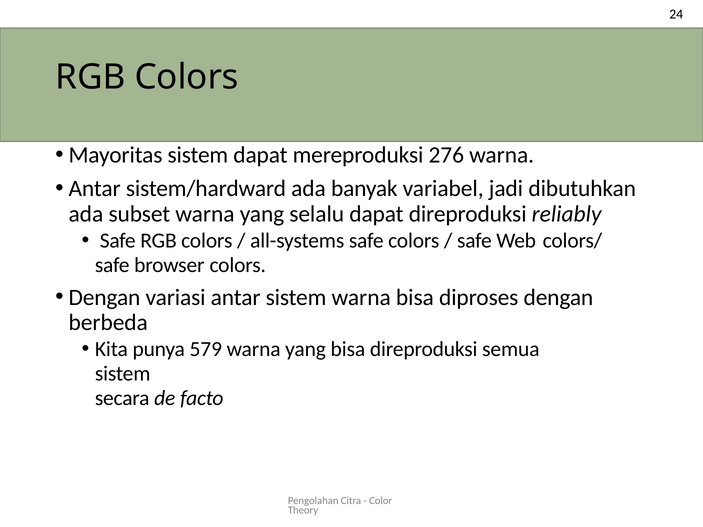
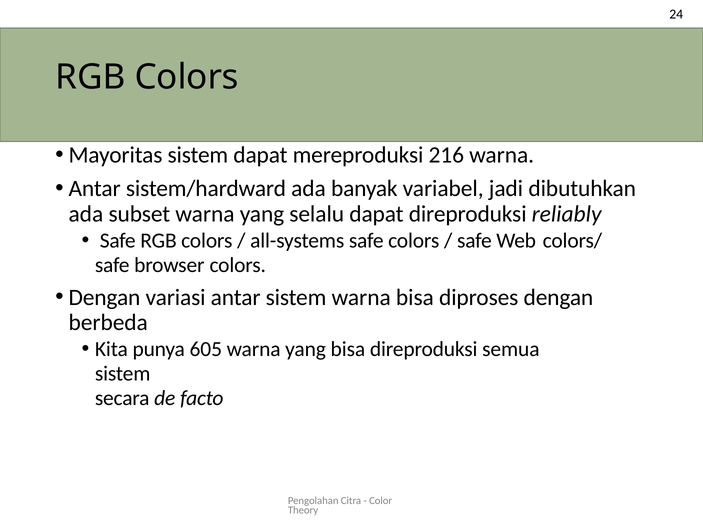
276: 276 -> 216
579: 579 -> 605
